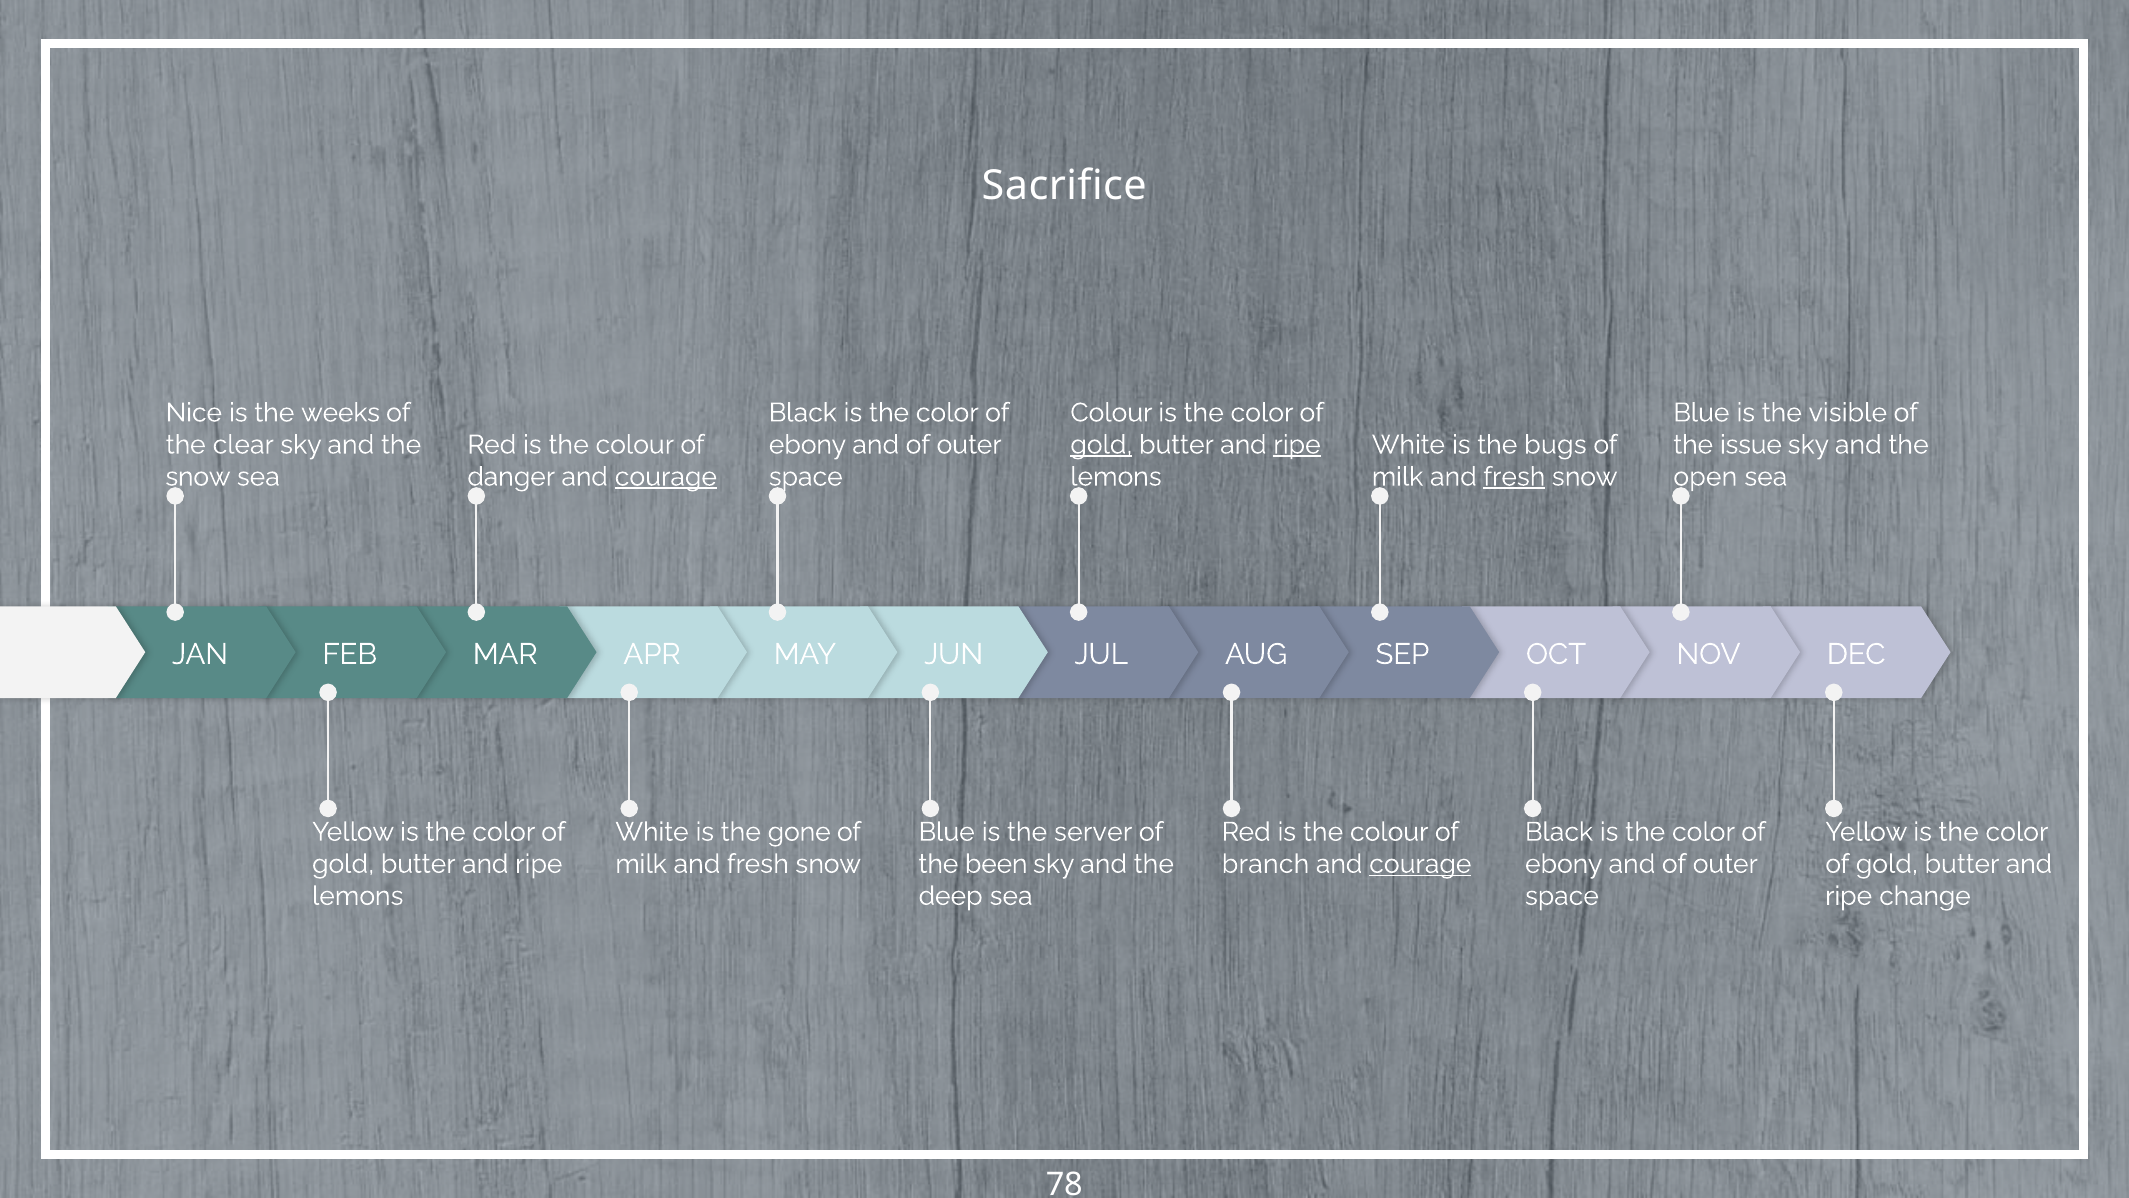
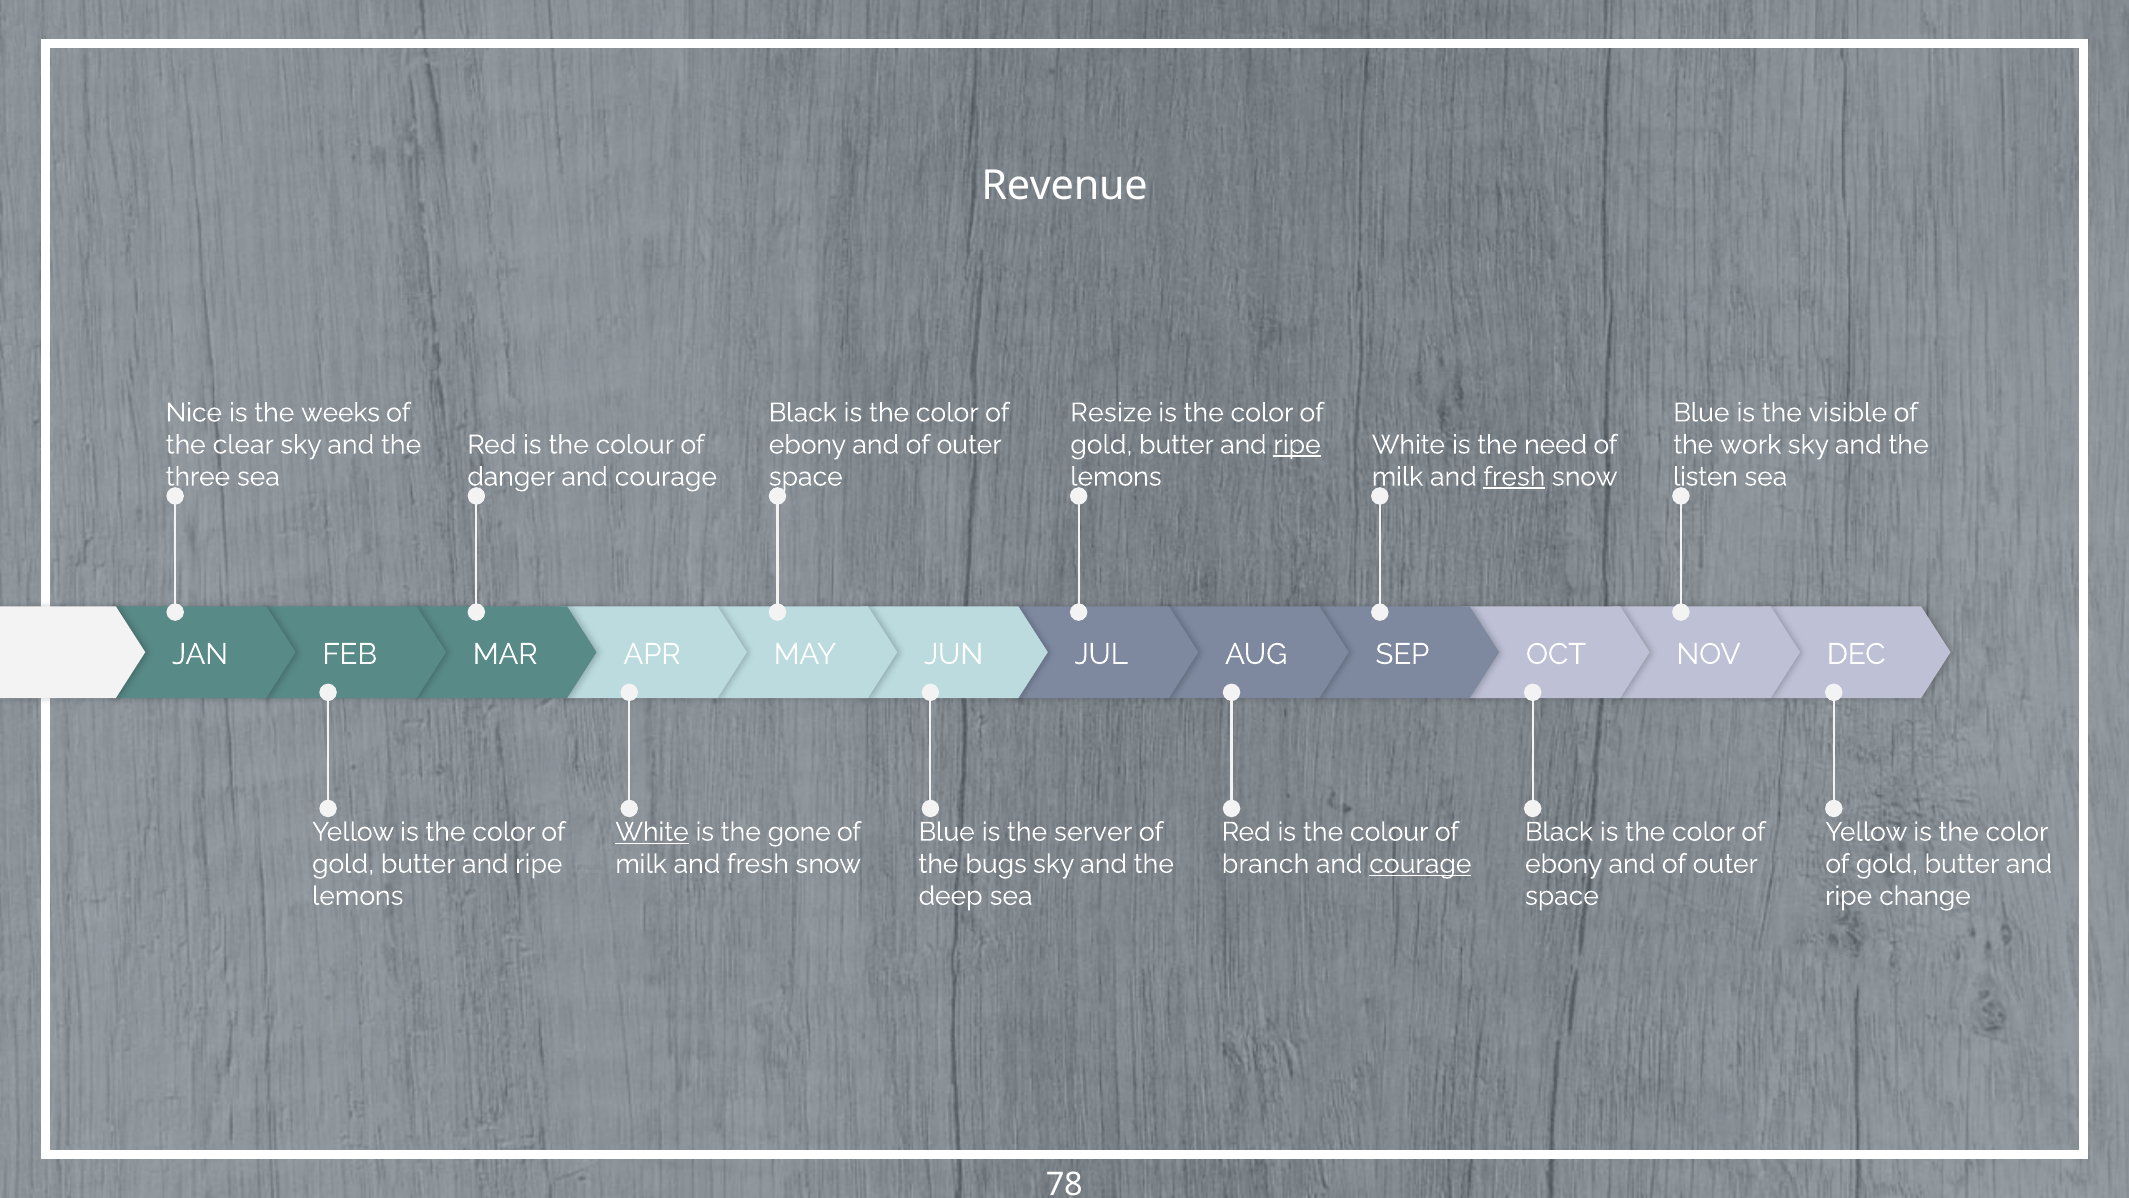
Sacrifice: Sacrifice -> Revenue
Colour at (1111, 413): Colour -> Resize
gold at (1101, 445) underline: present -> none
bugs: bugs -> need
issue: issue -> work
snow at (198, 477): snow -> three
courage at (666, 477) underline: present -> none
open: open -> listen
White at (652, 832) underline: none -> present
been: been -> bugs
